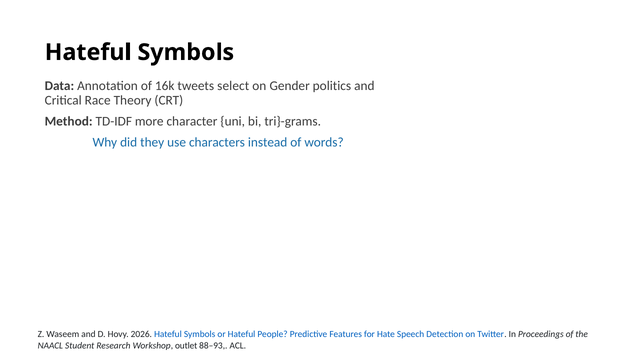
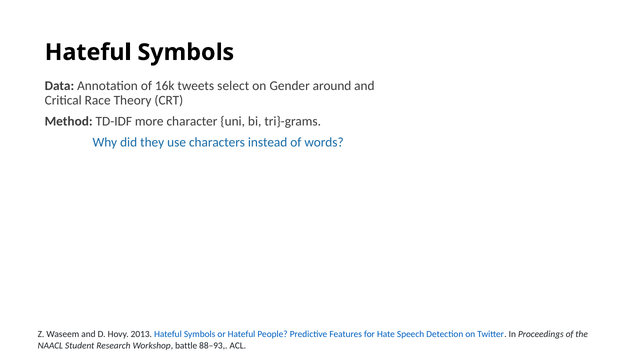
politics: politics -> around
2026: 2026 -> 2013
outlet: outlet -> battle
